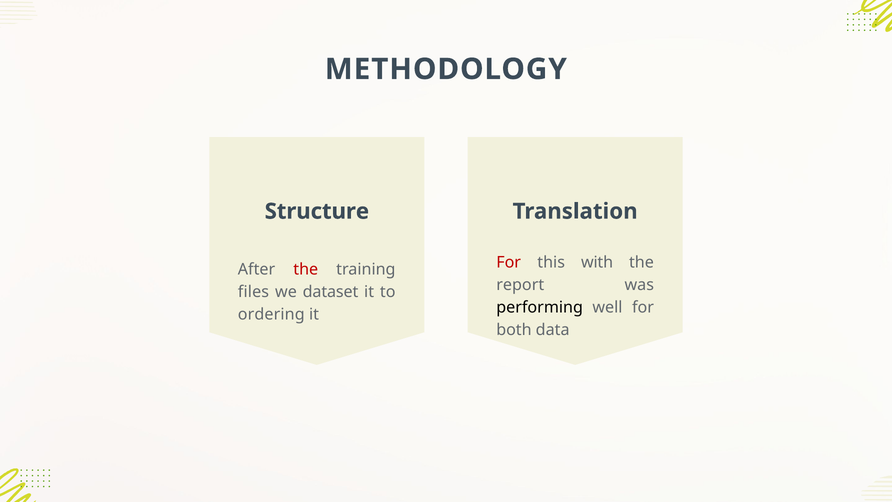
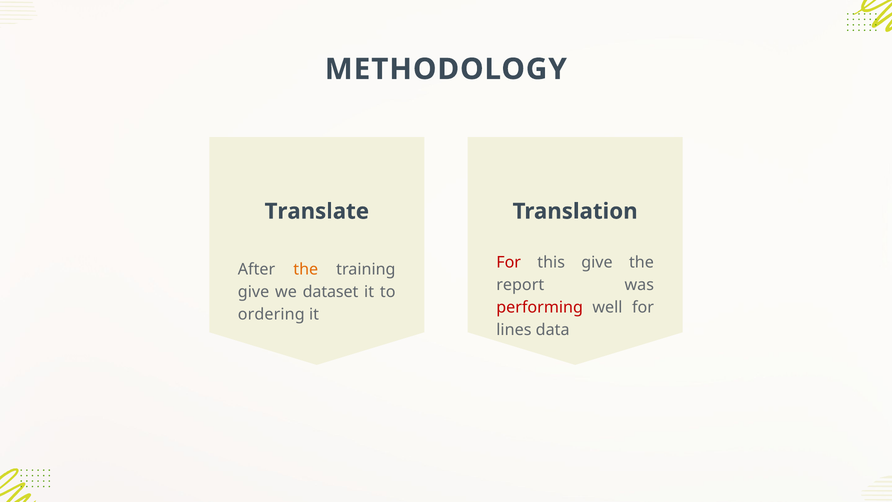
Structure: Structure -> Translate
this with: with -> give
the at (306, 269) colour: red -> orange
files at (253, 292): files -> give
performing colour: black -> red
both: both -> lines
